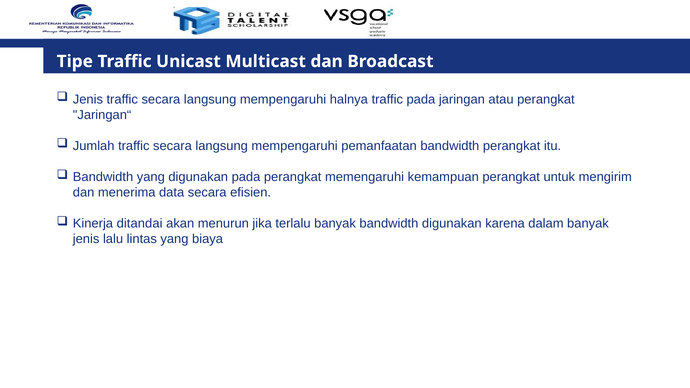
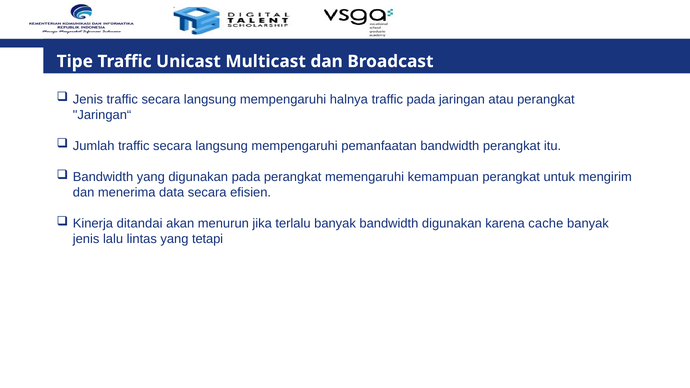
dalam: dalam -> cache
biaya: biaya -> tetapi
